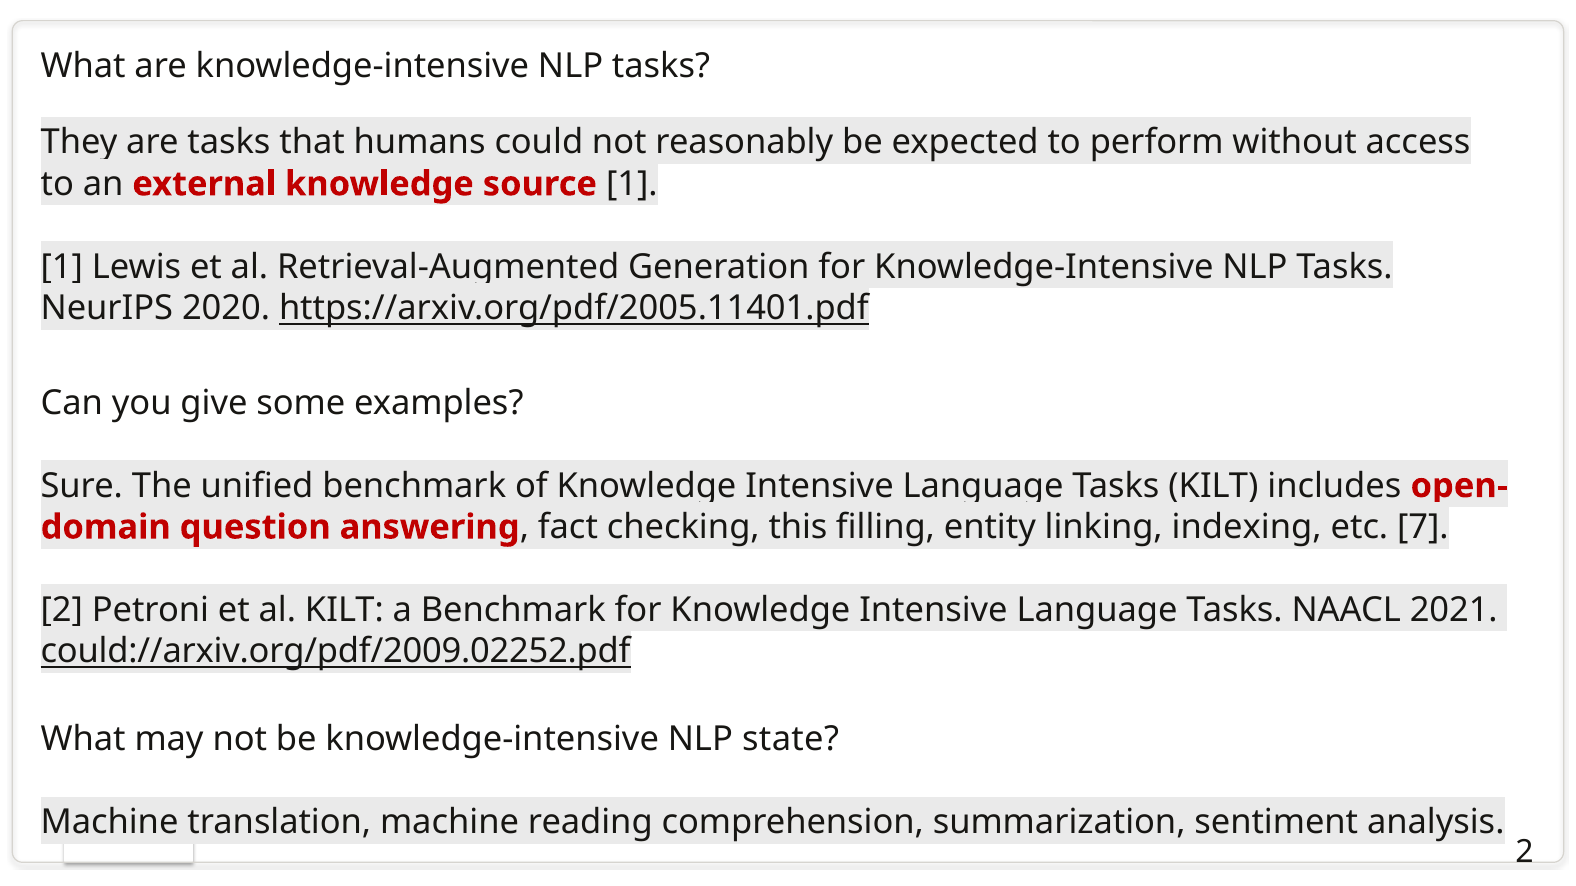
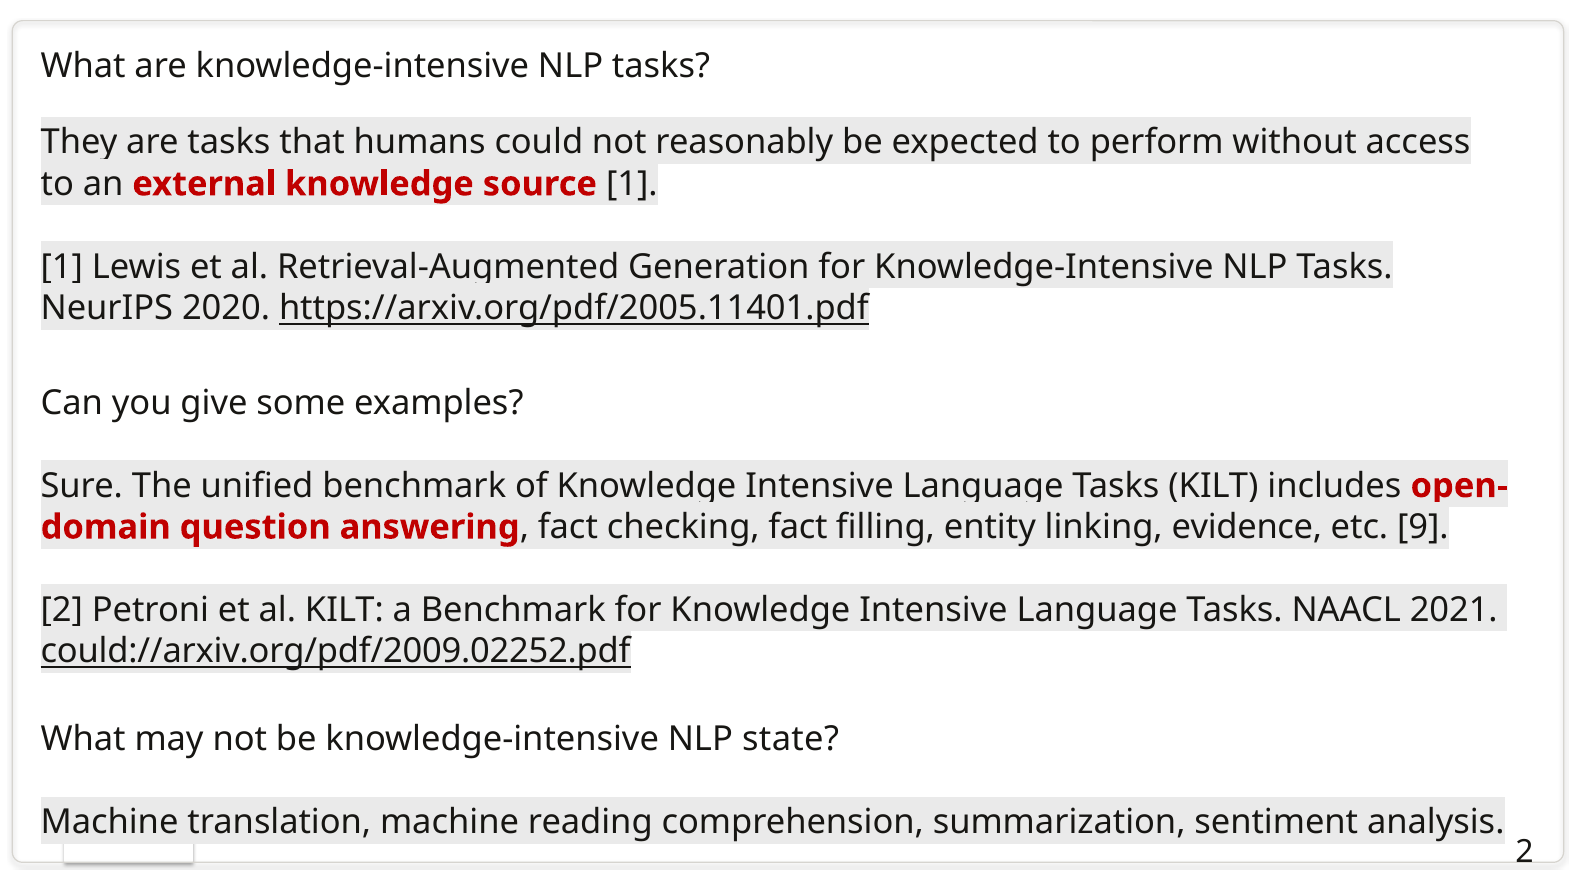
checking this: this -> fact
indexing: indexing -> evidence
7: 7 -> 9
